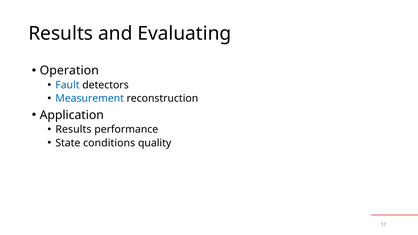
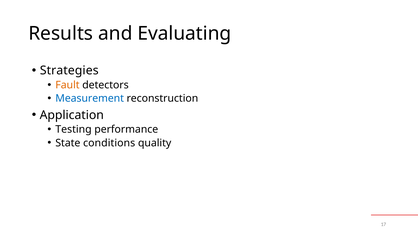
Operation: Operation -> Strategies
Fault colour: blue -> orange
Results at (73, 130): Results -> Testing
